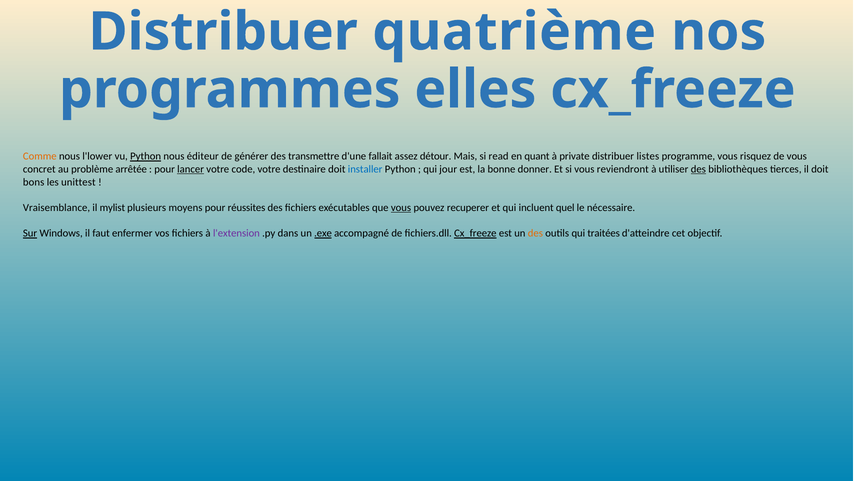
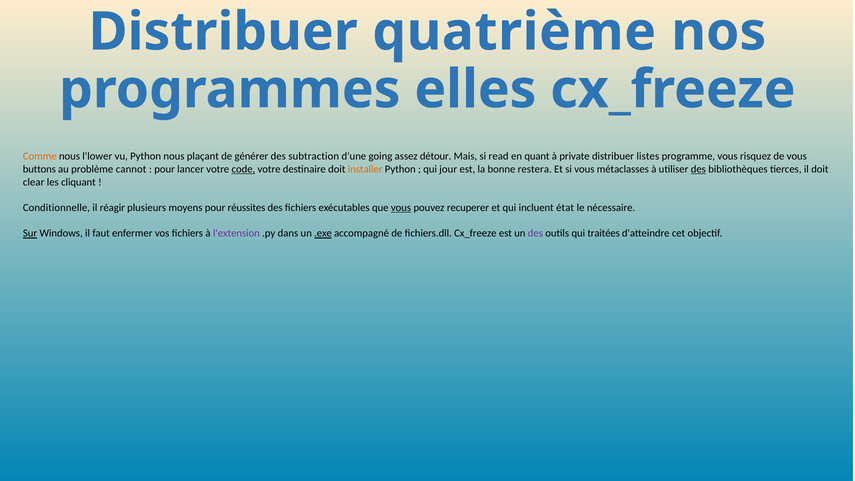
Python at (146, 156) underline: present -> none
éditeur: éditeur -> plaçant
transmettre: transmettre -> subtraction
fallait: fallait -> going
concret: concret -> buttons
arrêtée: arrêtée -> cannot
lancer underline: present -> none
code underline: none -> present
installer colour: blue -> orange
donner: donner -> restera
reviendront: reviendront -> métaclasses
bons: bons -> clear
unittest: unittest -> cliquant
Vraisemblance: Vraisemblance -> Conditionnelle
mylist: mylist -> réagir
quel: quel -> état
Cx_freeze at (475, 233) underline: present -> none
des at (535, 233) colour: orange -> purple
